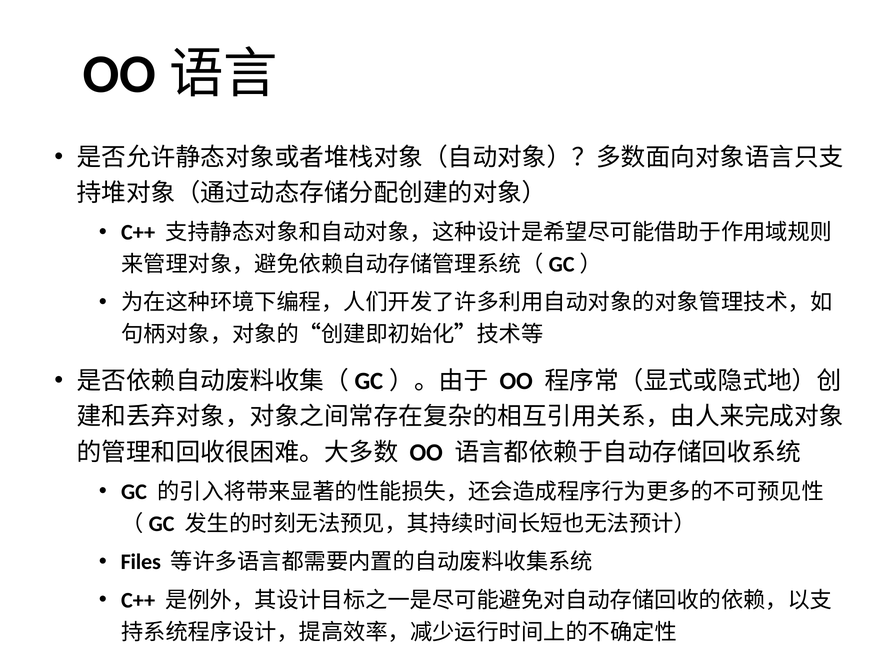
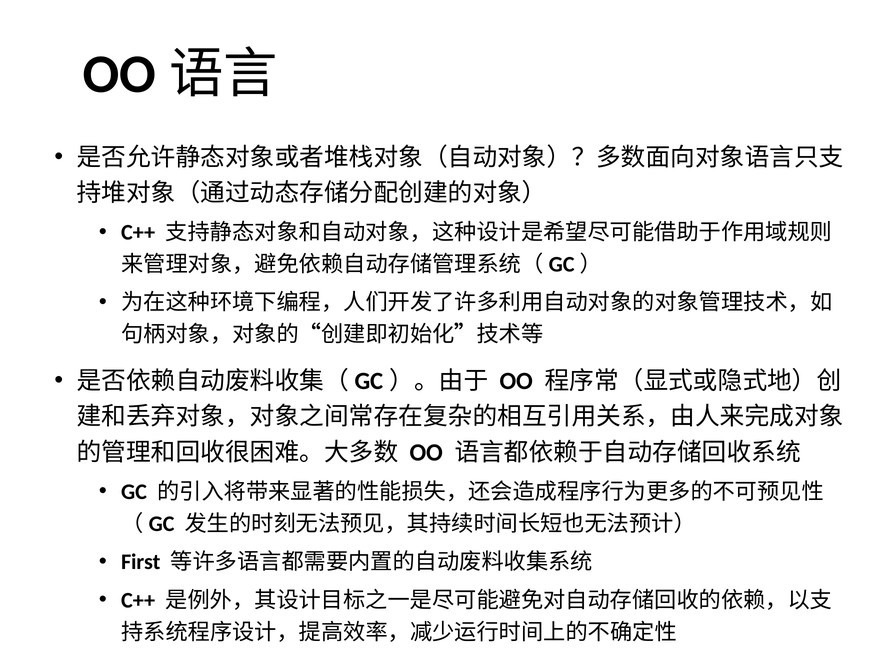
Files: Files -> First
